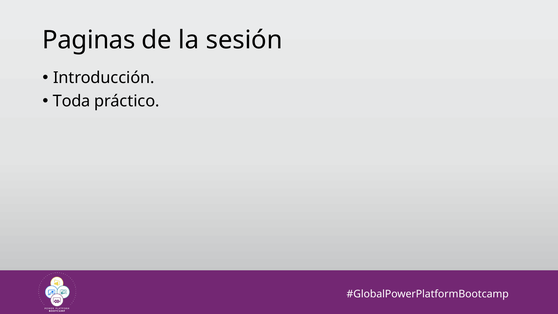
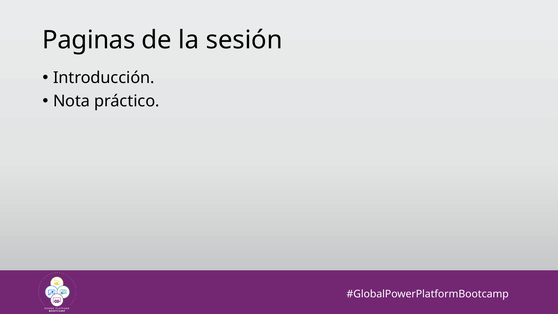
Toda: Toda -> Nota
